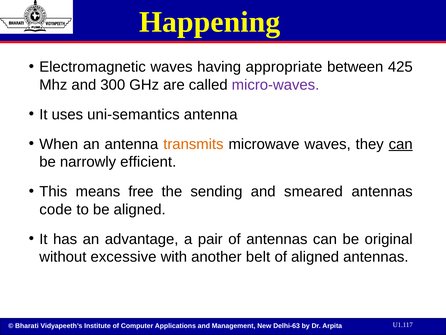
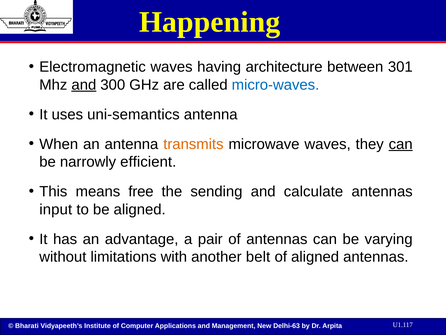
appropriate: appropriate -> architecture
425: 425 -> 301
and at (84, 85) underline: none -> present
micro-waves colour: purple -> blue
smeared: smeared -> calculate
code: code -> input
original: original -> varying
excessive: excessive -> limitations
